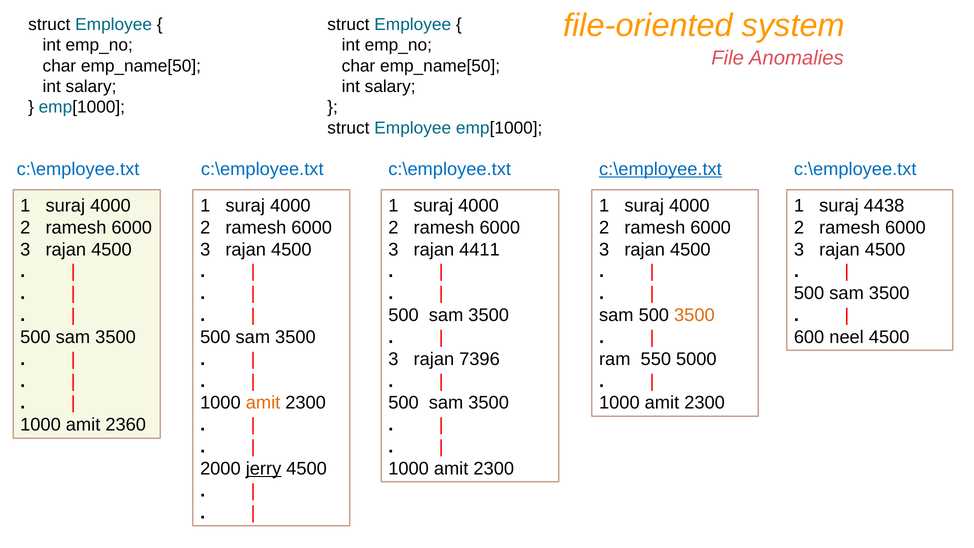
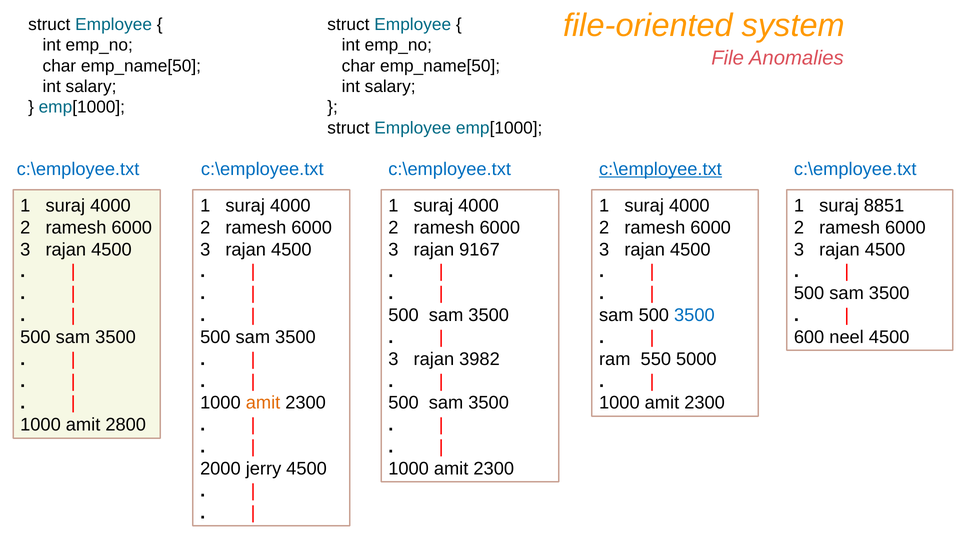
4438: 4438 -> 8851
4411: 4411 -> 9167
3500 at (694, 315) colour: orange -> blue
7396: 7396 -> 3982
2360: 2360 -> 2800
jerry underline: present -> none
